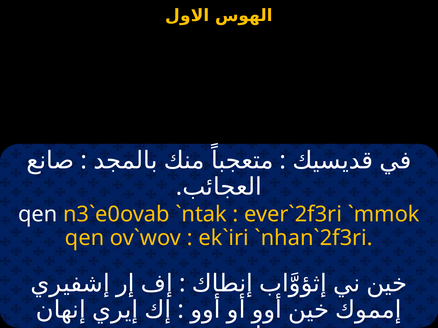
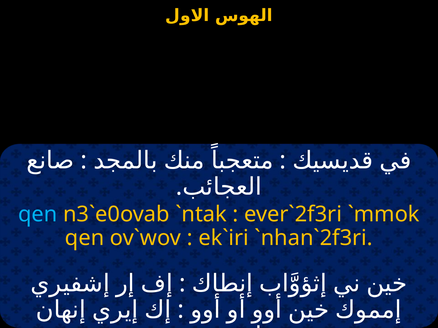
qen at (38, 215) colour: white -> light blue
